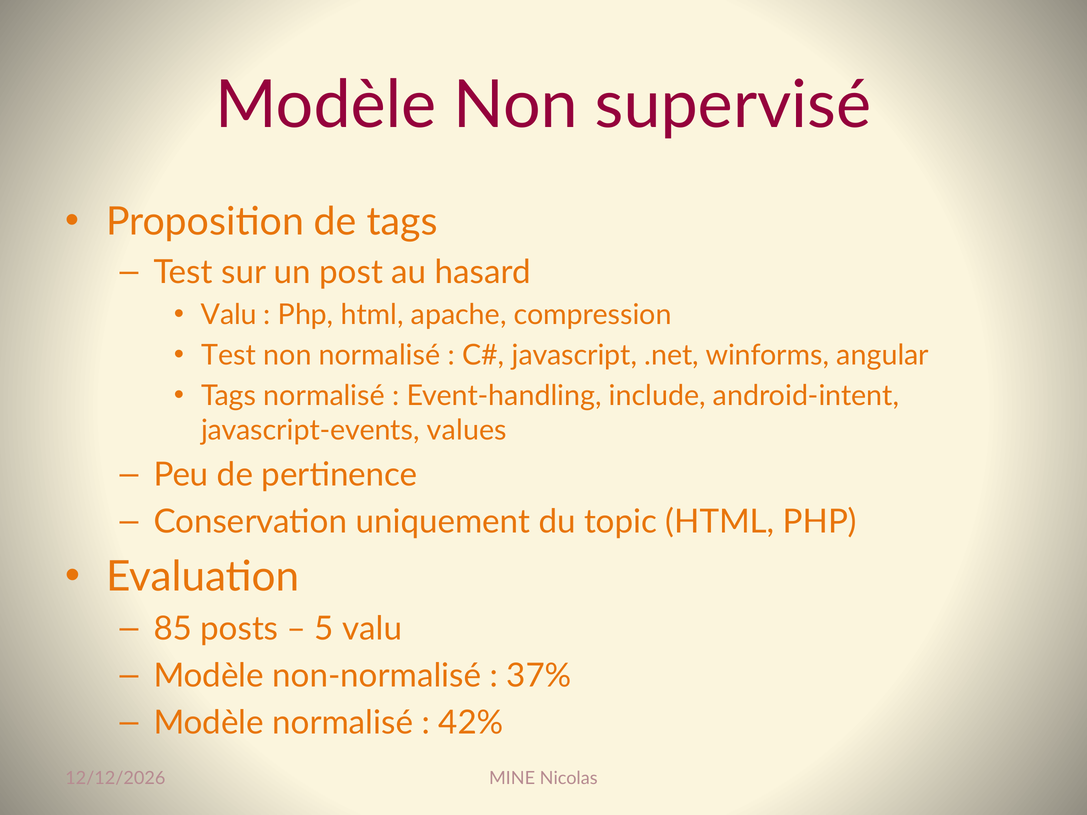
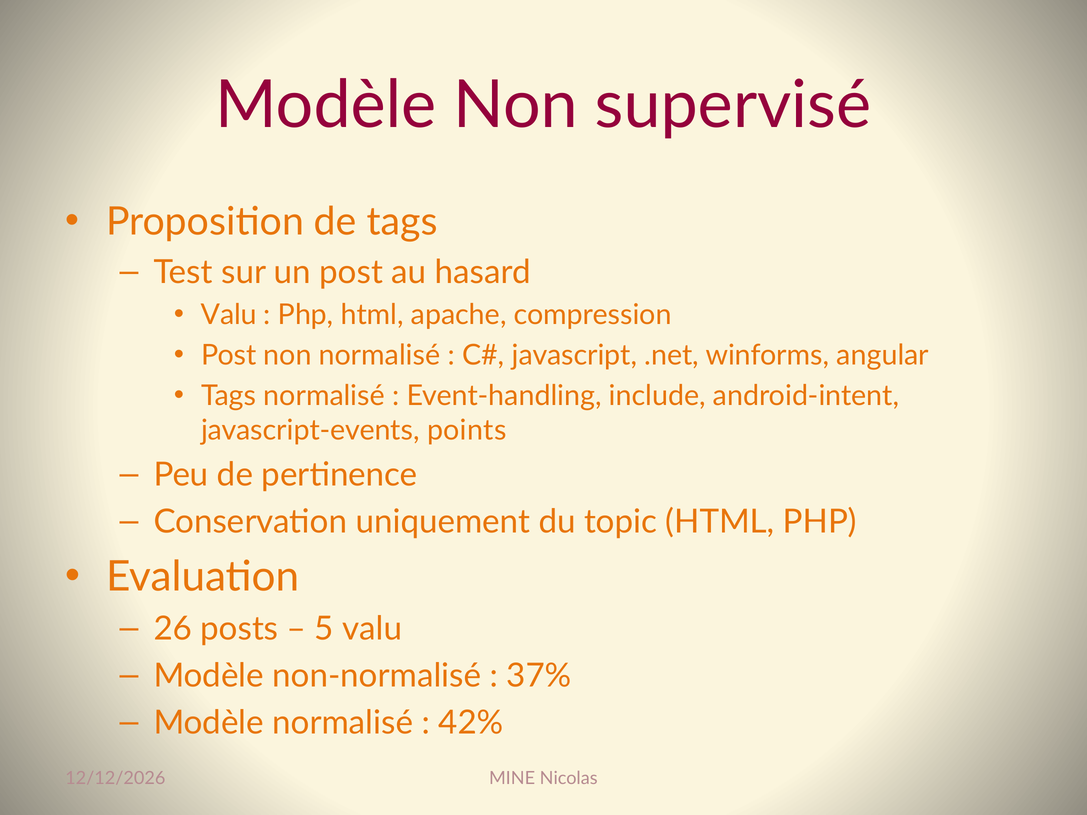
Test at (229, 355): Test -> Post
values: values -> points
85: 85 -> 26
